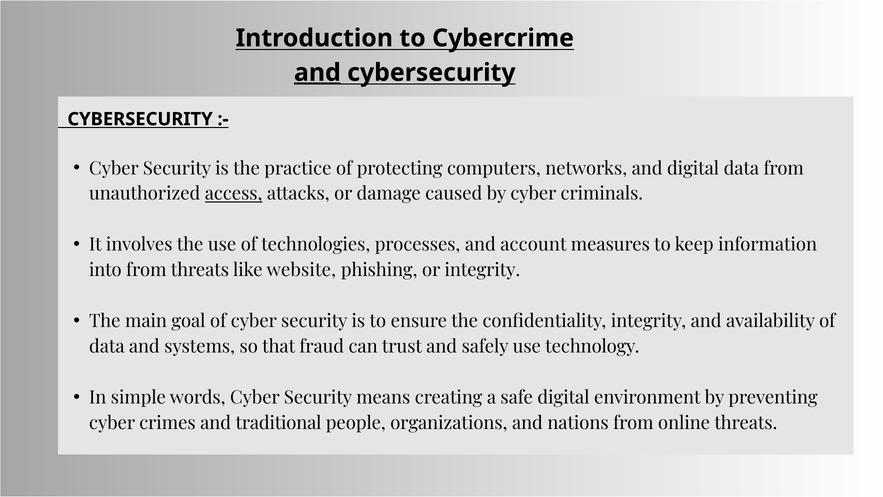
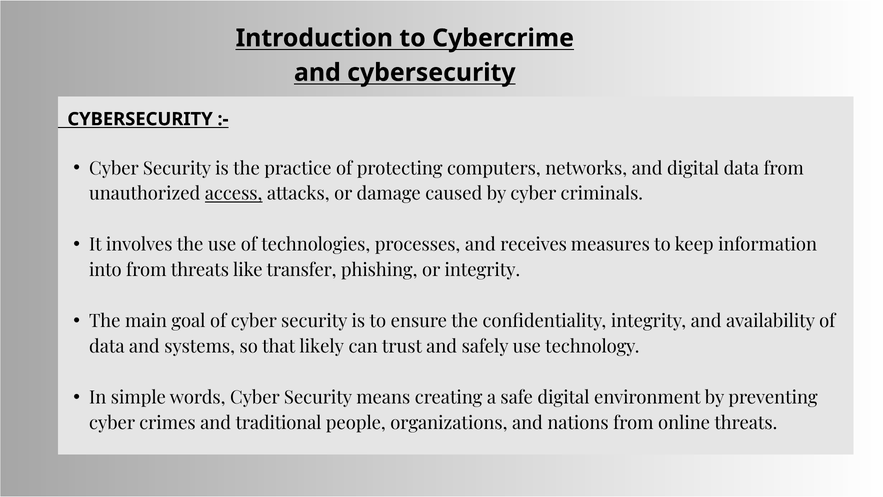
and at (317, 73) underline: present -> none
account: account -> receives
website: website -> transfer
fraud: fraud -> likely
